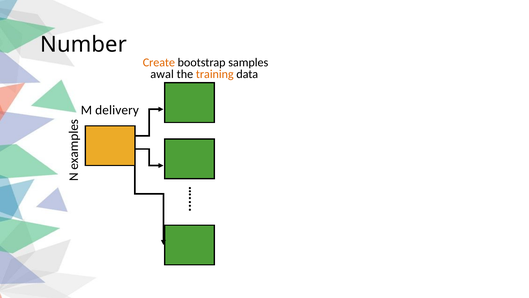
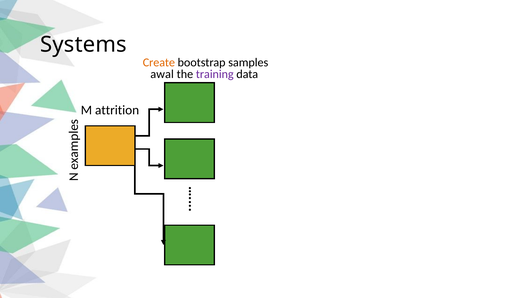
Number: Number -> Systems
training colour: orange -> purple
delivery: delivery -> attrition
